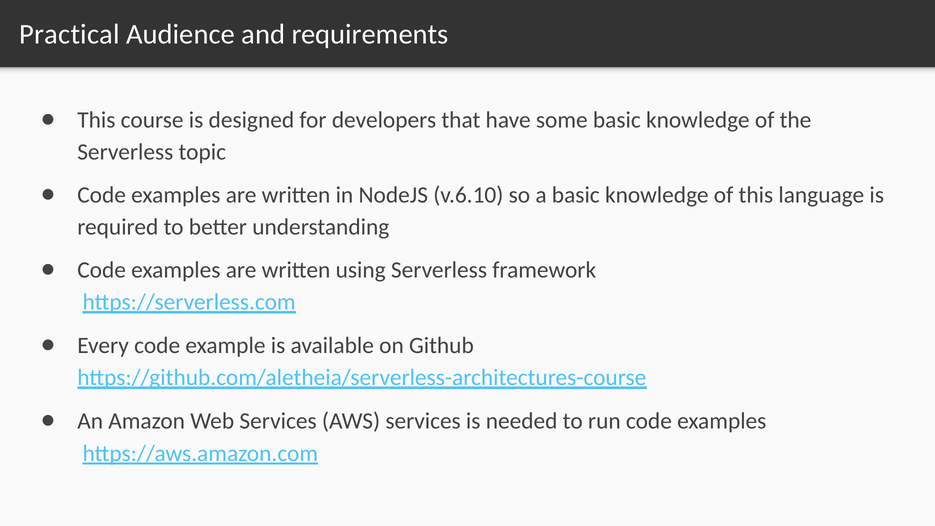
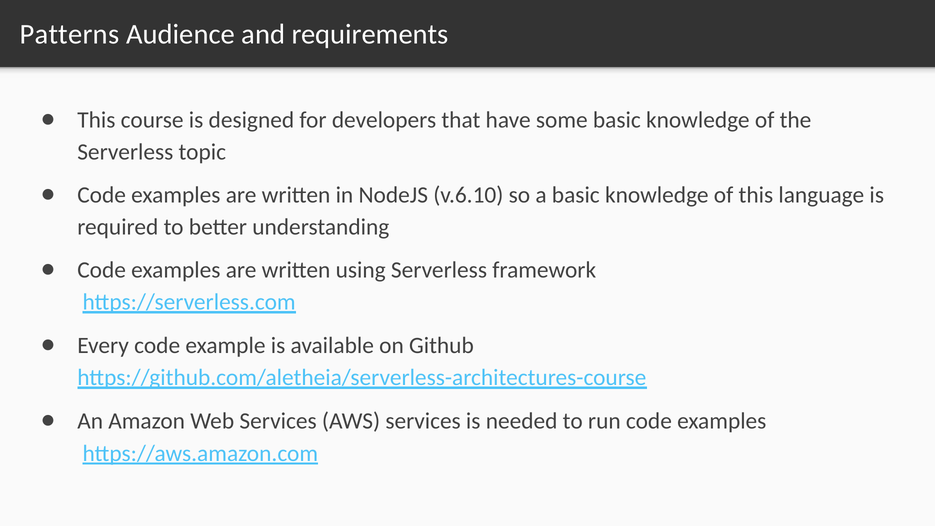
Practical: Practical -> Patterns
